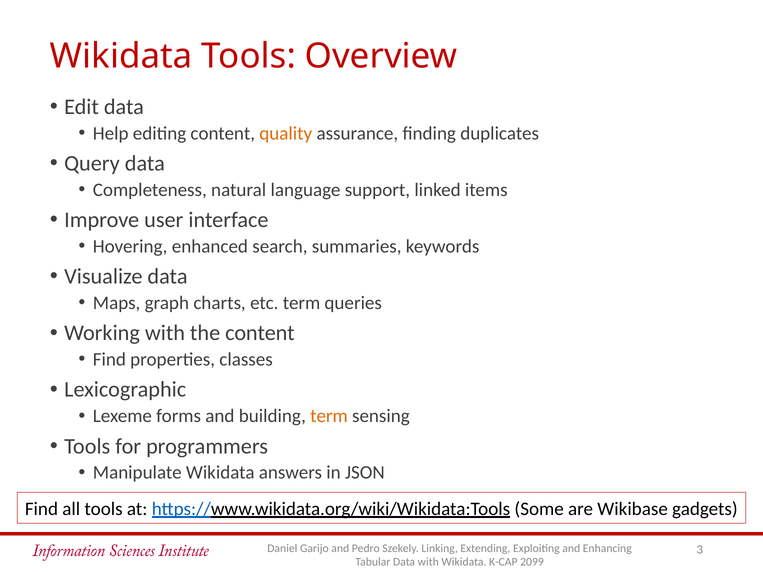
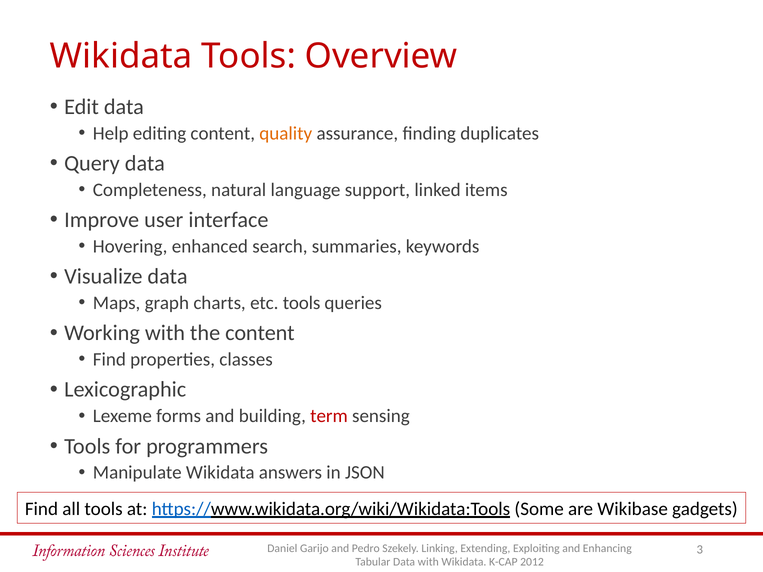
etc term: term -> tools
term at (329, 416) colour: orange -> red
2099: 2099 -> 2012
